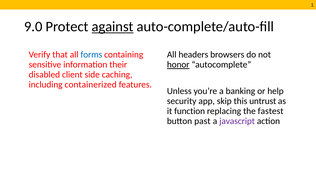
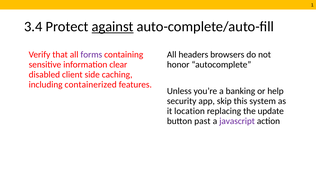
9.0: 9.0 -> 3.4
forms colour: blue -> purple
their: their -> clear
honor underline: present -> none
untrust: untrust -> system
function: function -> location
fastest: fastest -> update
